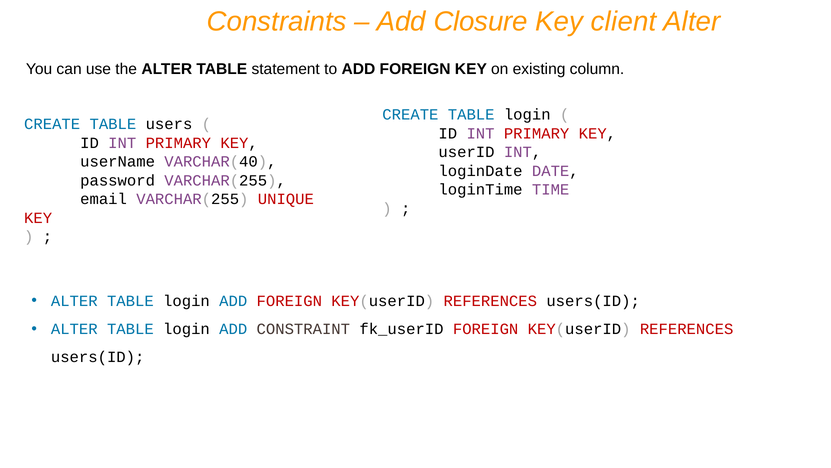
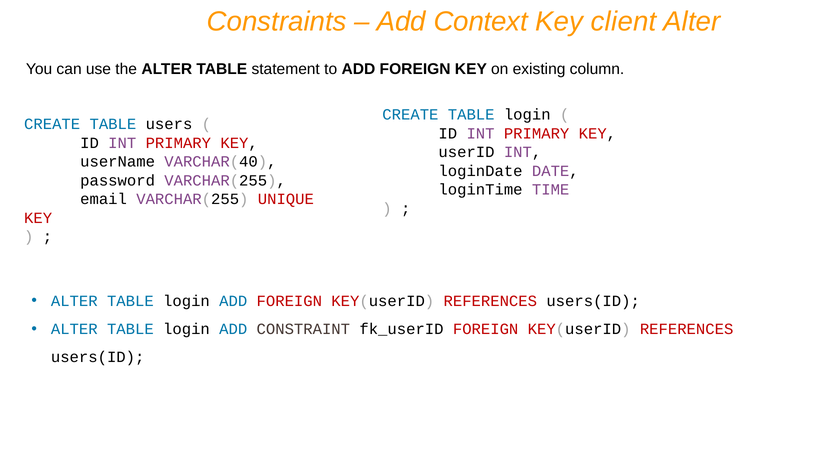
Closure: Closure -> Context
